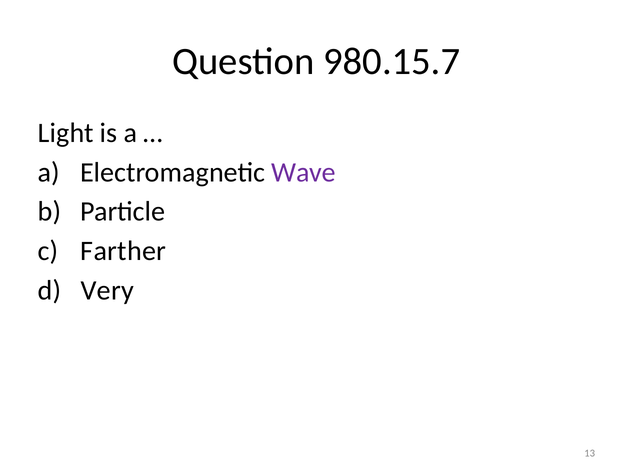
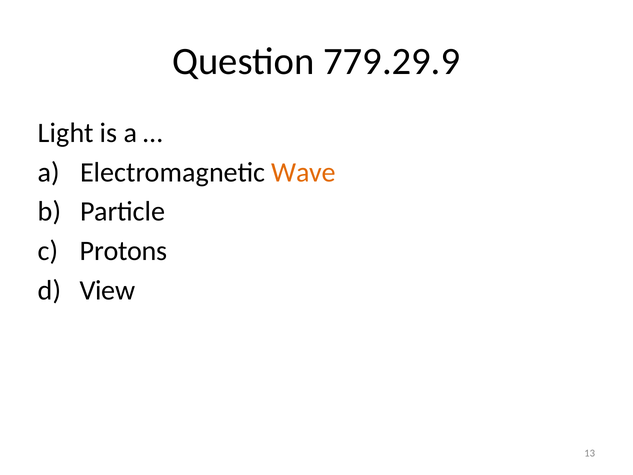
980.15.7: 980.15.7 -> 779.29.9
Wave colour: purple -> orange
Farther: Farther -> Protons
Very: Very -> View
